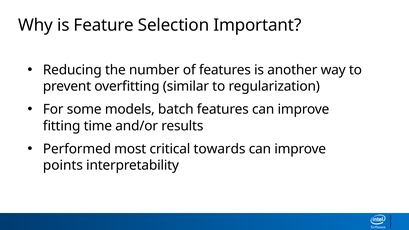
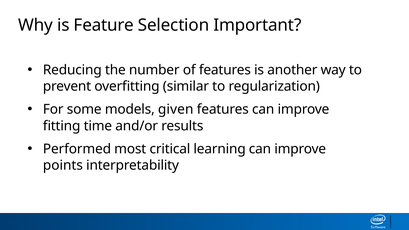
batch: batch -> given
towards: towards -> learning
